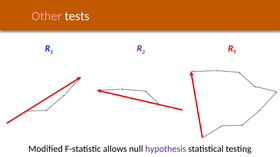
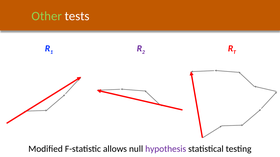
Other colour: pink -> light green
